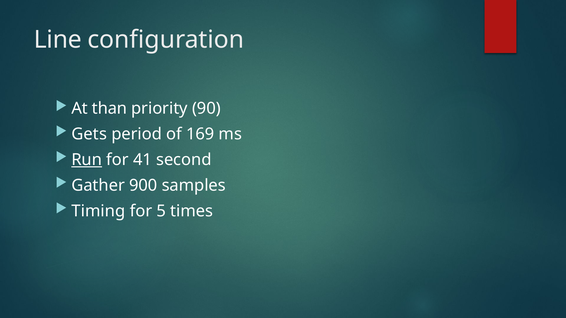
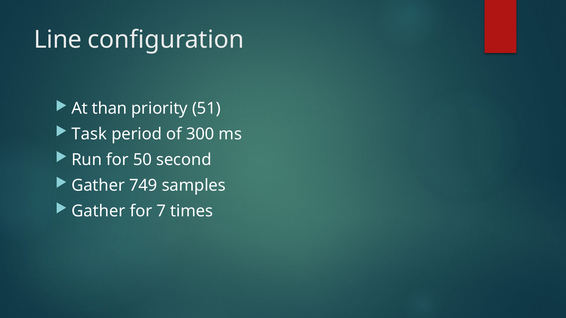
90: 90 -> 51
Gets: Gets -> Task
169: 169 -> 300
Run underline: present -> none
41: 41 -> 50
900: 900 -> 749
Timing at (98, 211): Timing -> Gather
5: 5 -> 7
